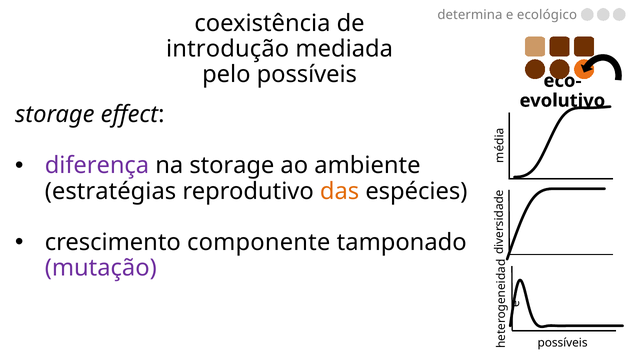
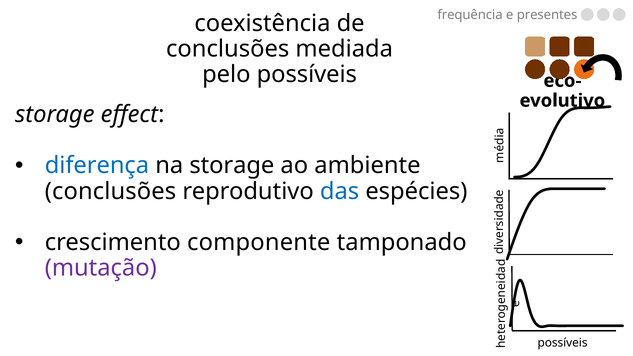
determina: determina -> frequência
ecológico: ecológico -> presentes
introdução at (228, 49): introdução -> conclusões
diferença colour: purple -> blue
estratégias at (111, 191): estratégias -> conclusões
das colour: orange -> blue
